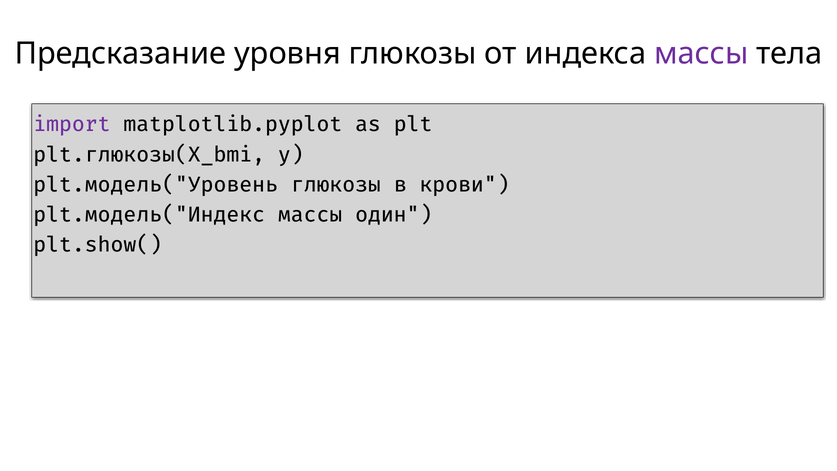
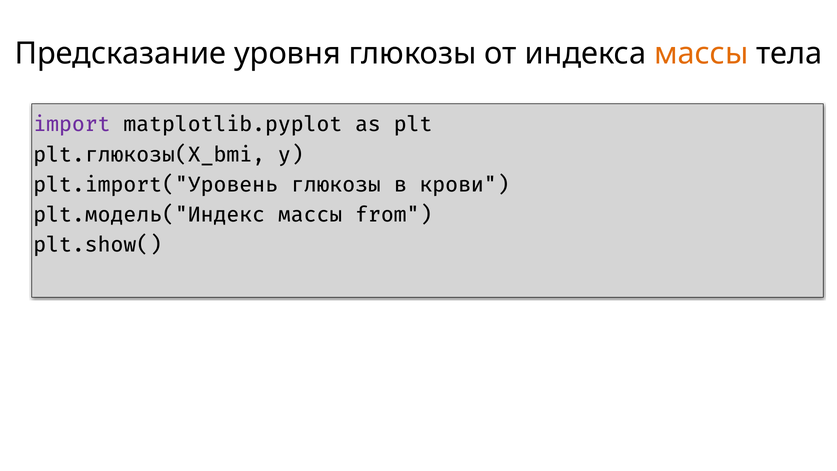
массы at (701, 54) colour: purple -> orange
plt.модель("Уровень: plt.модель("Уровень -> plt.import("Уровень
один: один -> from
